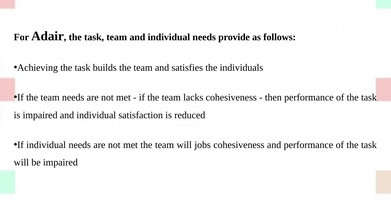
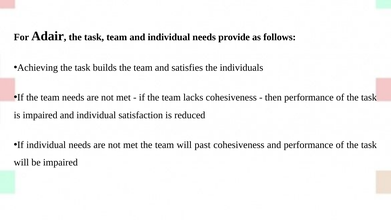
jobs: jobs -> past
